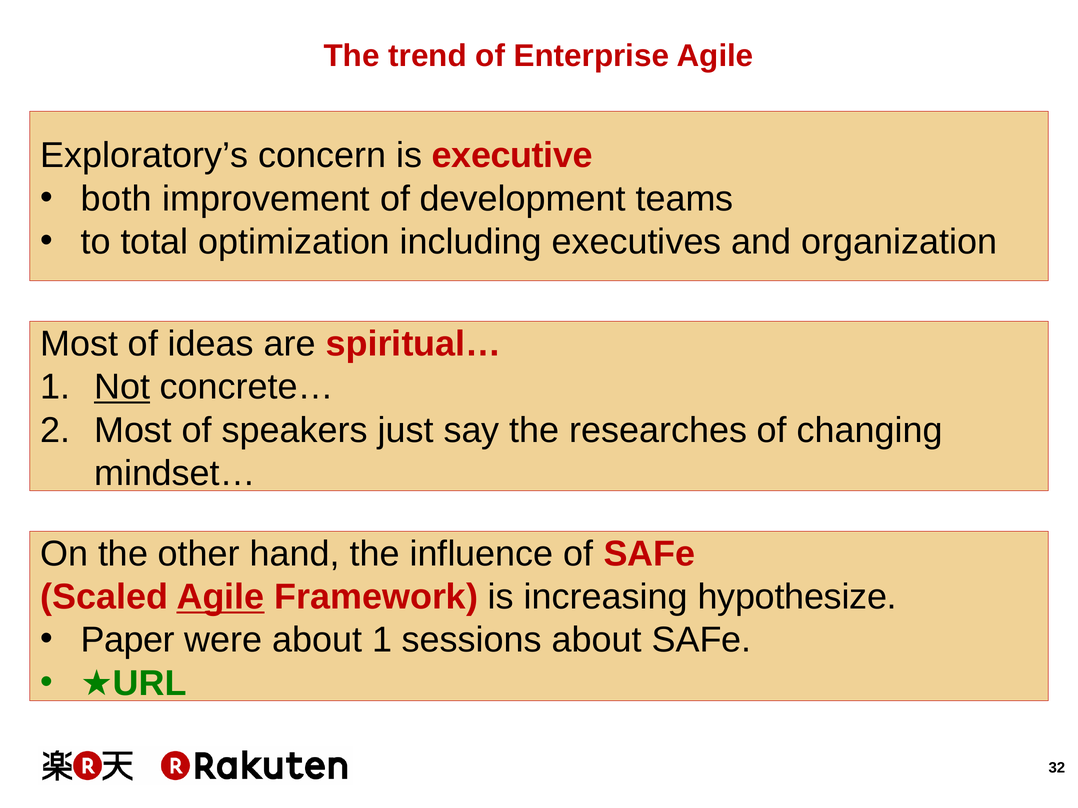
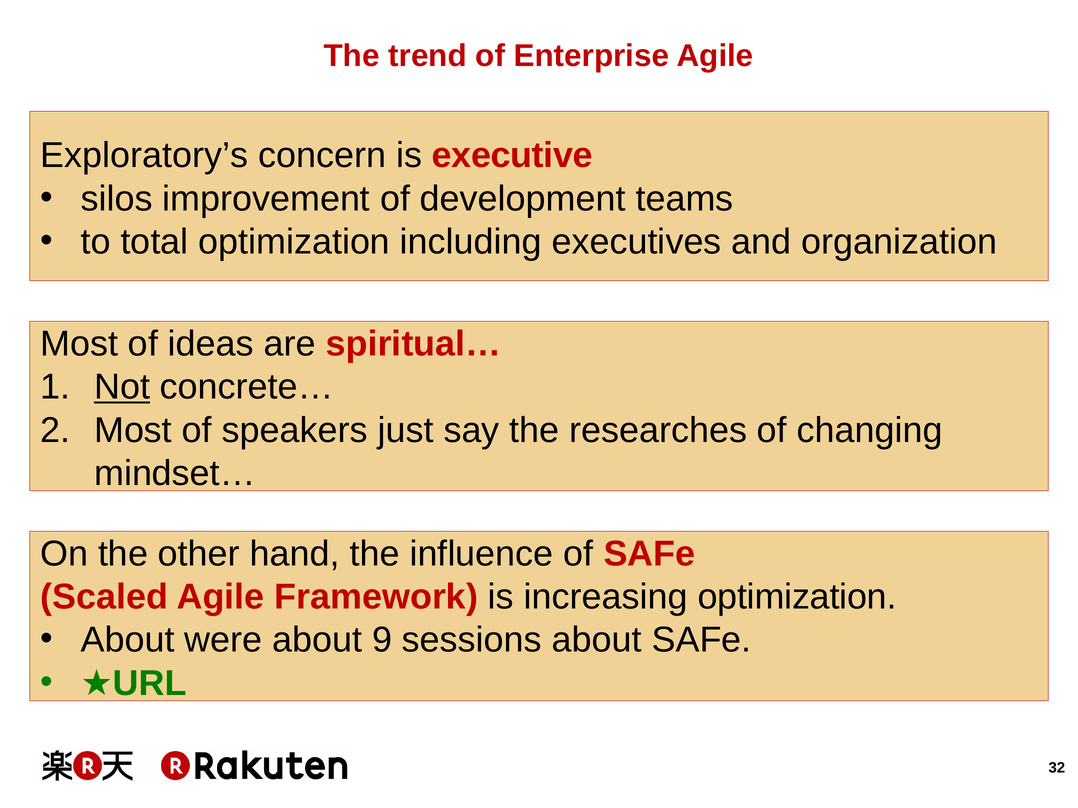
both: both -> silos
Agile at (220, 597) underline: present -> none
increasing hypothesize: hypothesize -> optimization
Paper at (128, 640): Paper -> About
about 1: 1 -> 9
